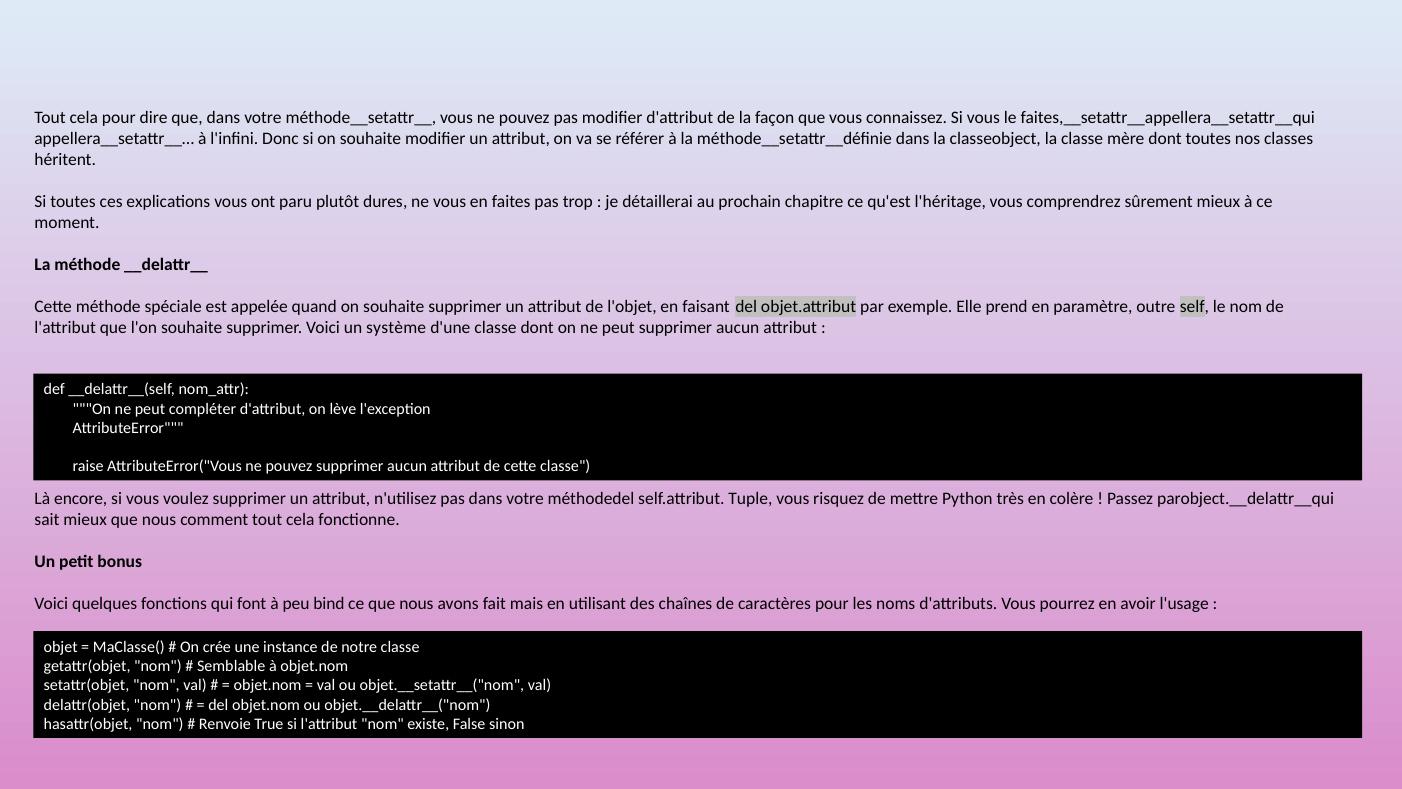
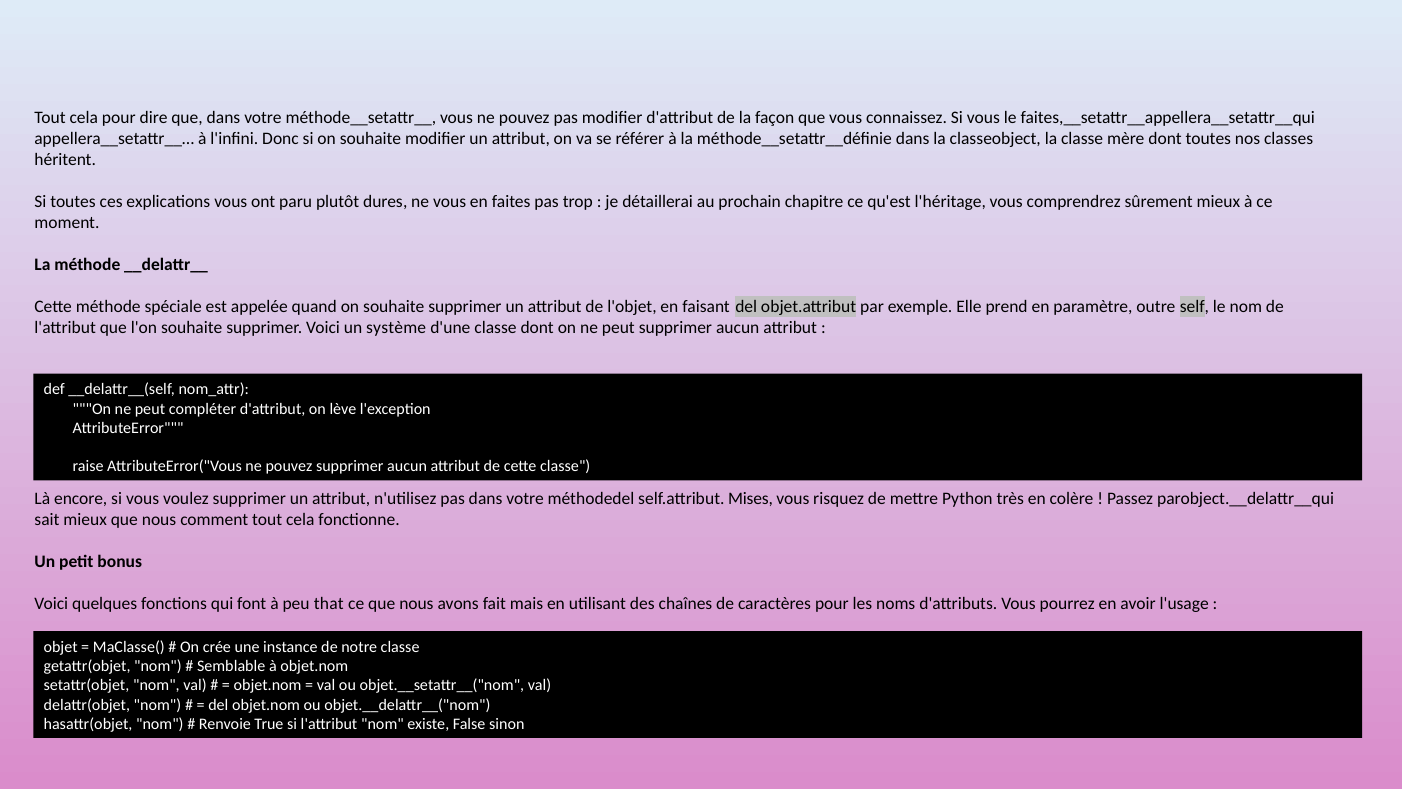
Tuple: Tuple -> Mises
bind: bind -> that
